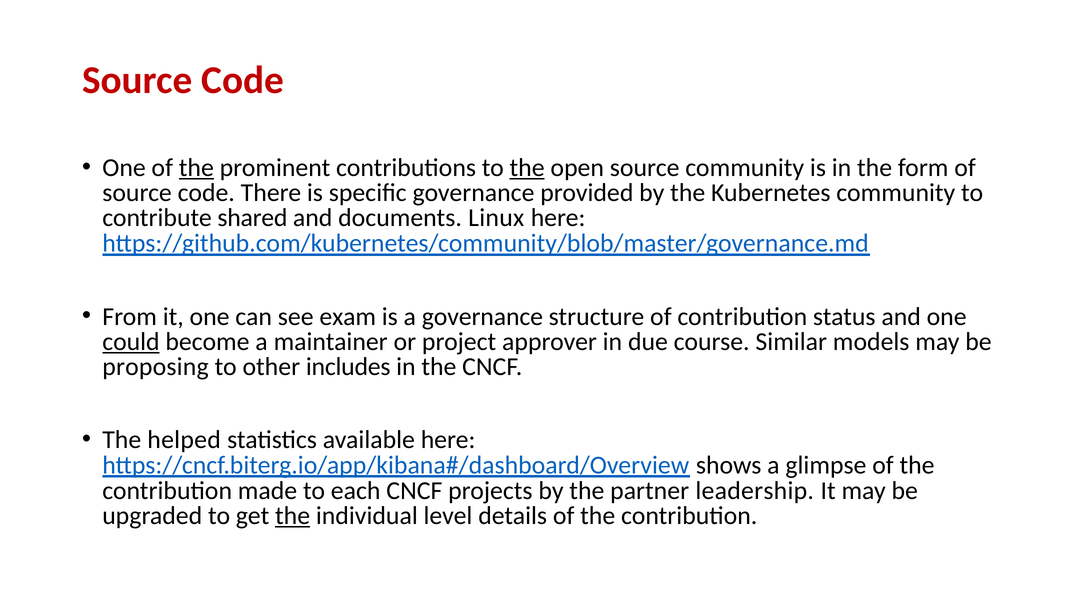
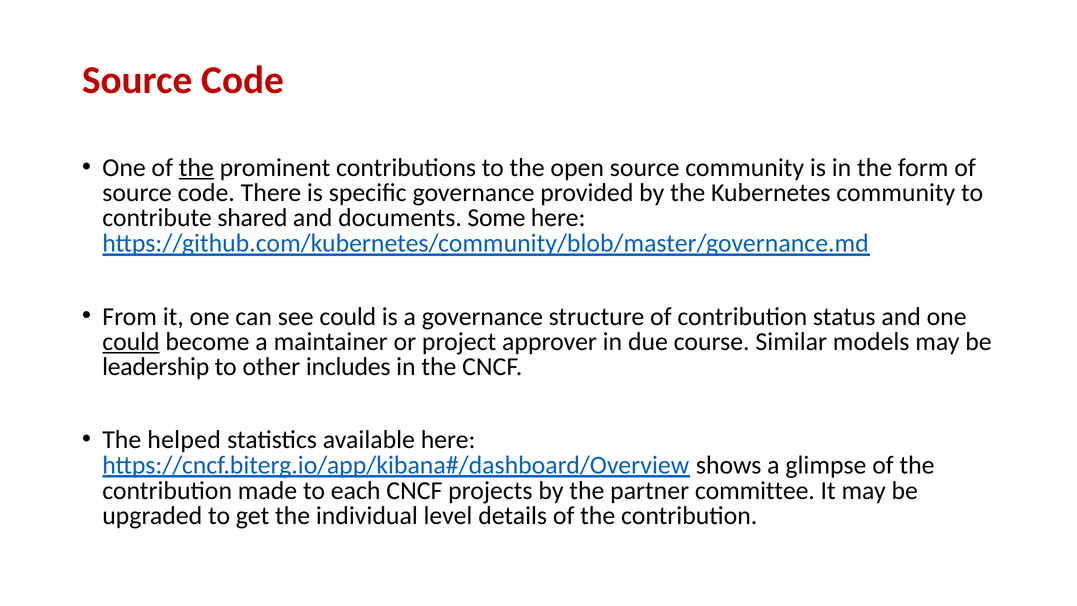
the at (527, 168) underline: present -> none
Linux: Linux -> Some
see exam: exam -> could
proposing: proposing -> leadership
leadership: leadership -> committee
the at (293, 515) underline: present -> none
